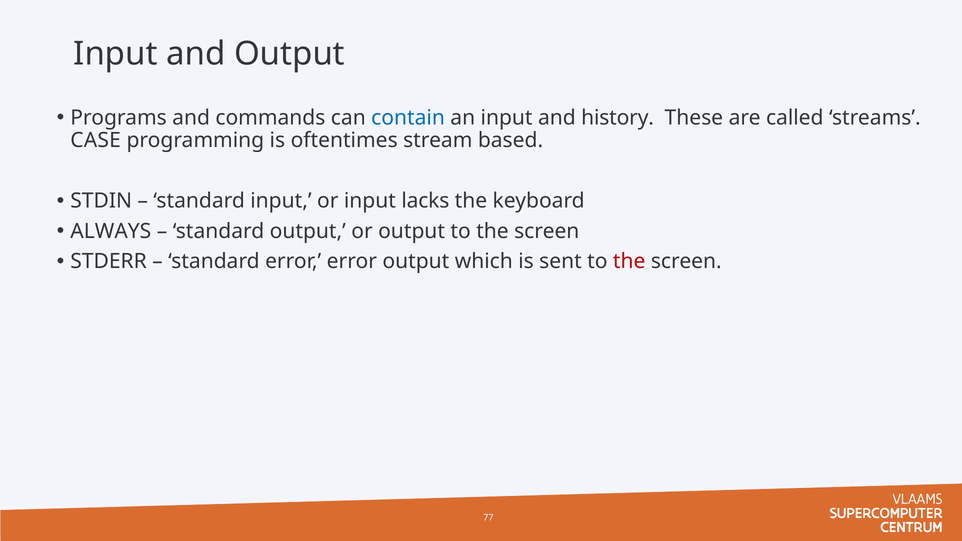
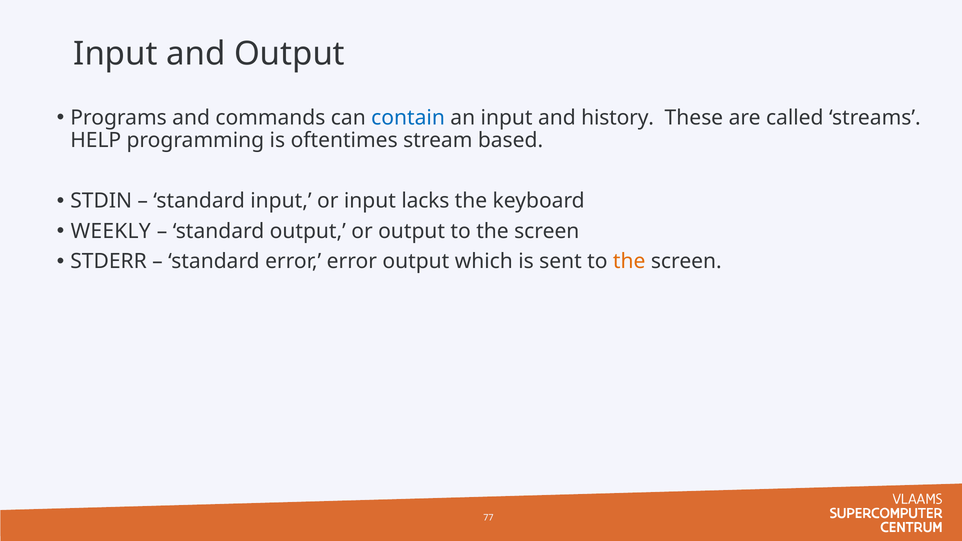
CASE: CASE -> HELP
ALWAYS: ALWAYS -> WEEKLY
the at (629, 261) colour: red -> orange
